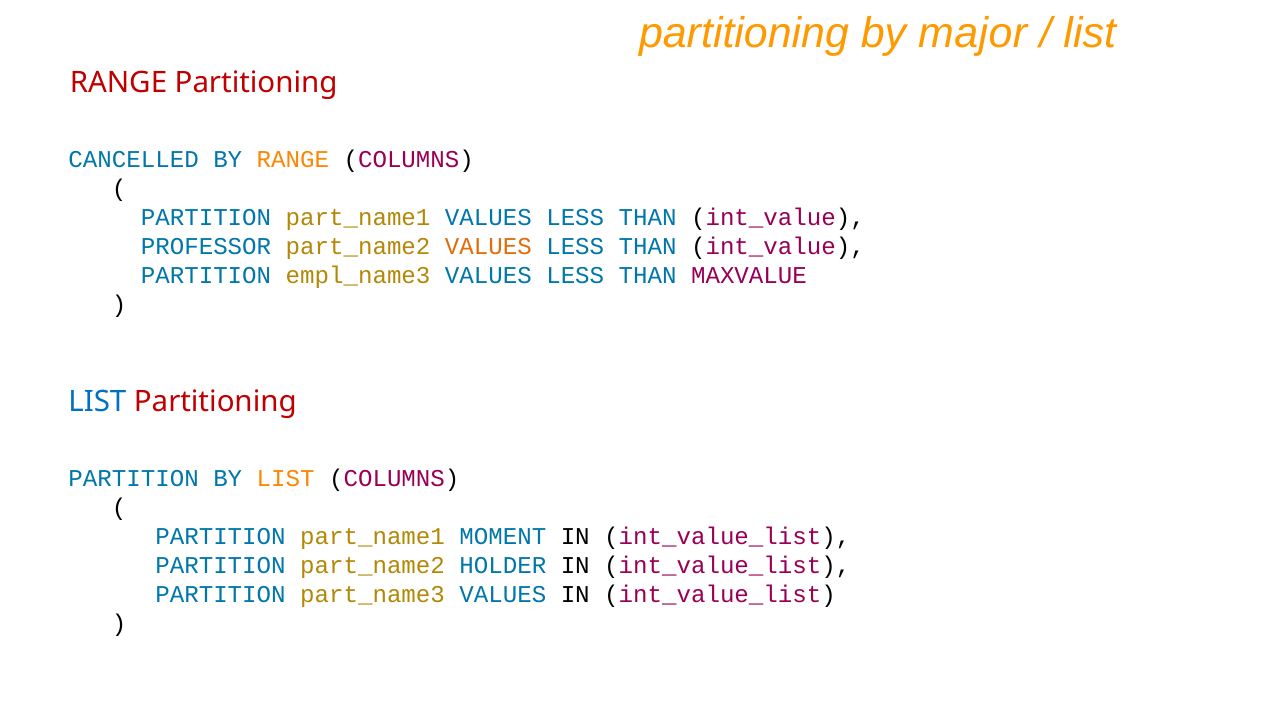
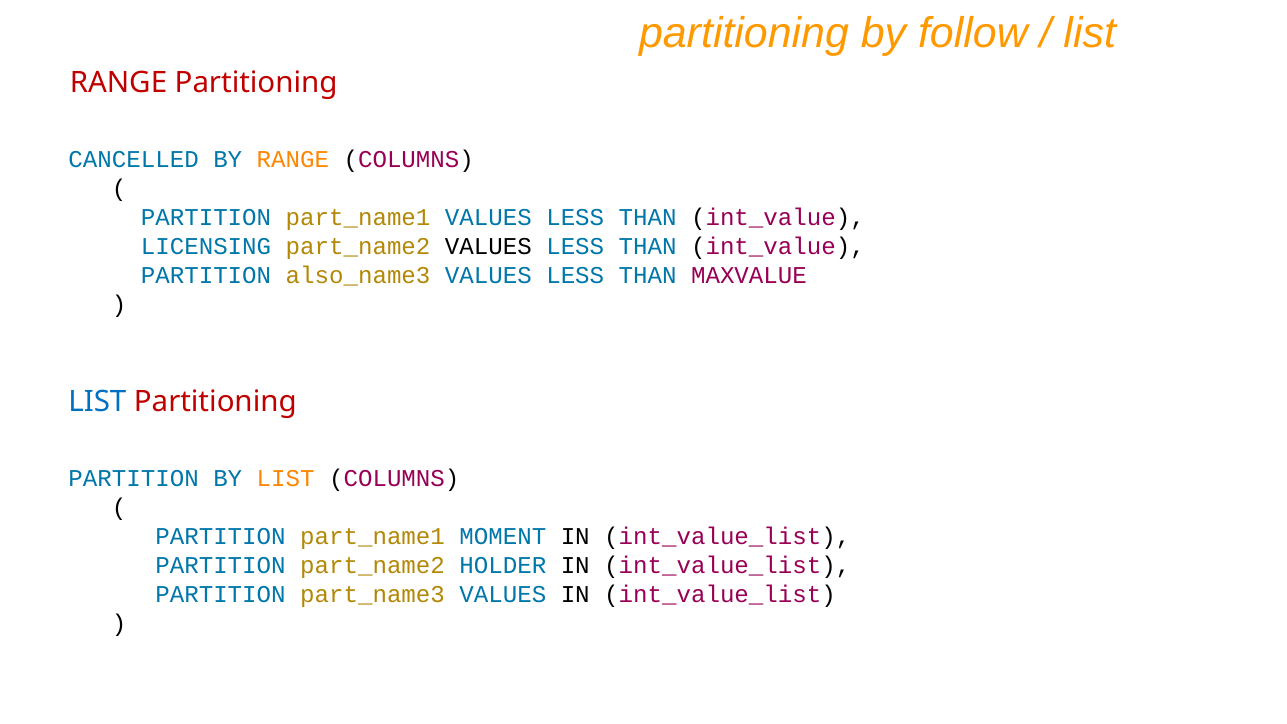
major: major -> follow
PROFESSOR: PROFESSOR -> LICENSING
VALUES at (488, 247) colour: orange -> black
empl_name3: empl_name3 -> also_name3
